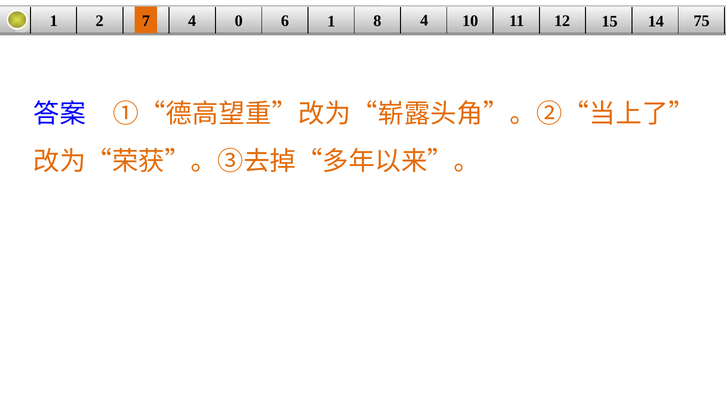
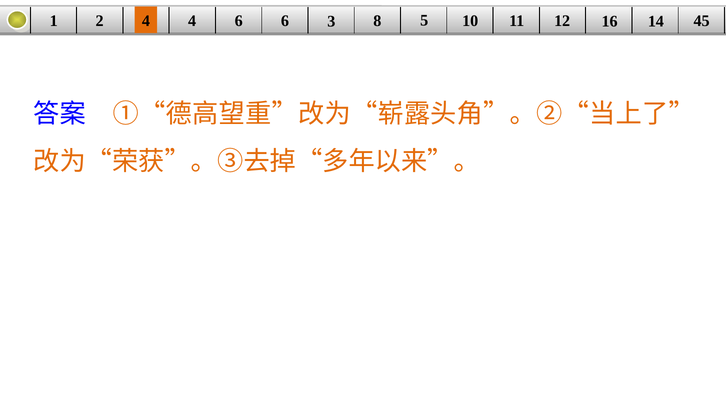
2 7: 7 -> 4
4 0: 0 -> 6
6 1: 1 -> 3
8 4: 4 -> 5
15: 15 -> 16
75: 75 -> 45
